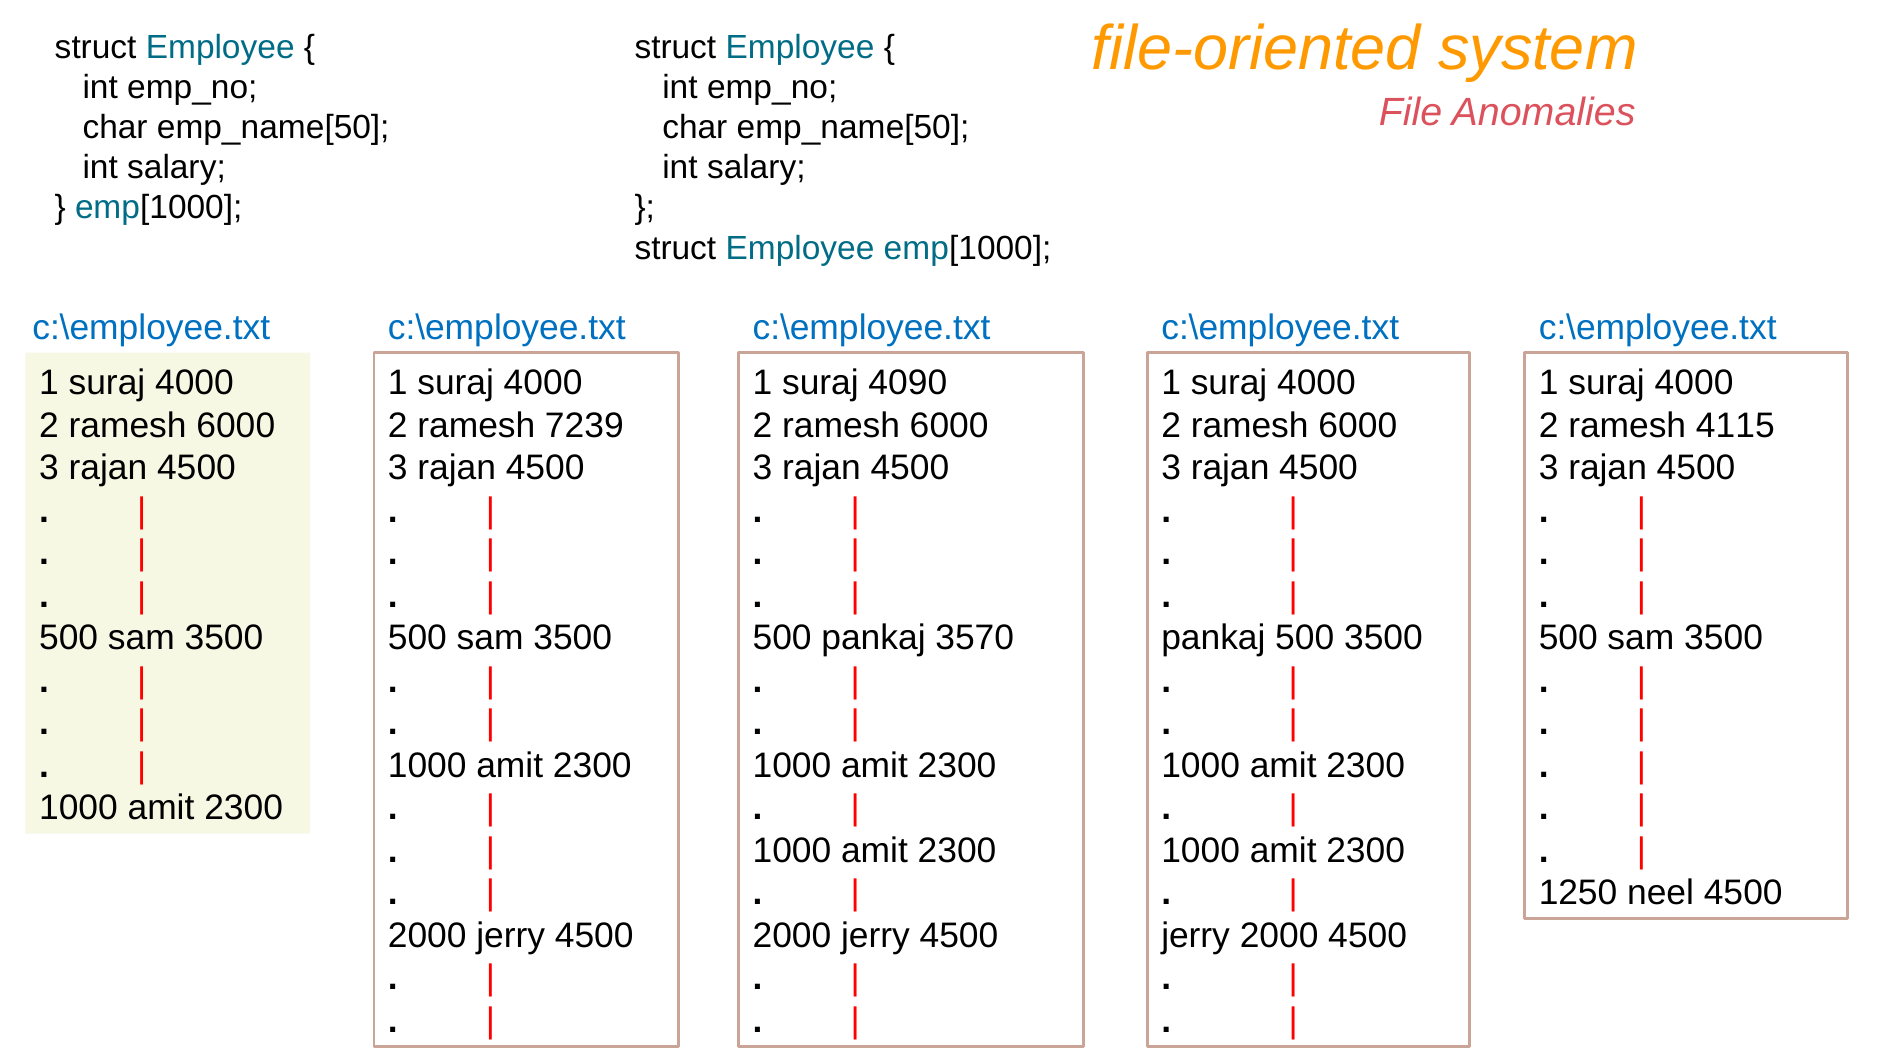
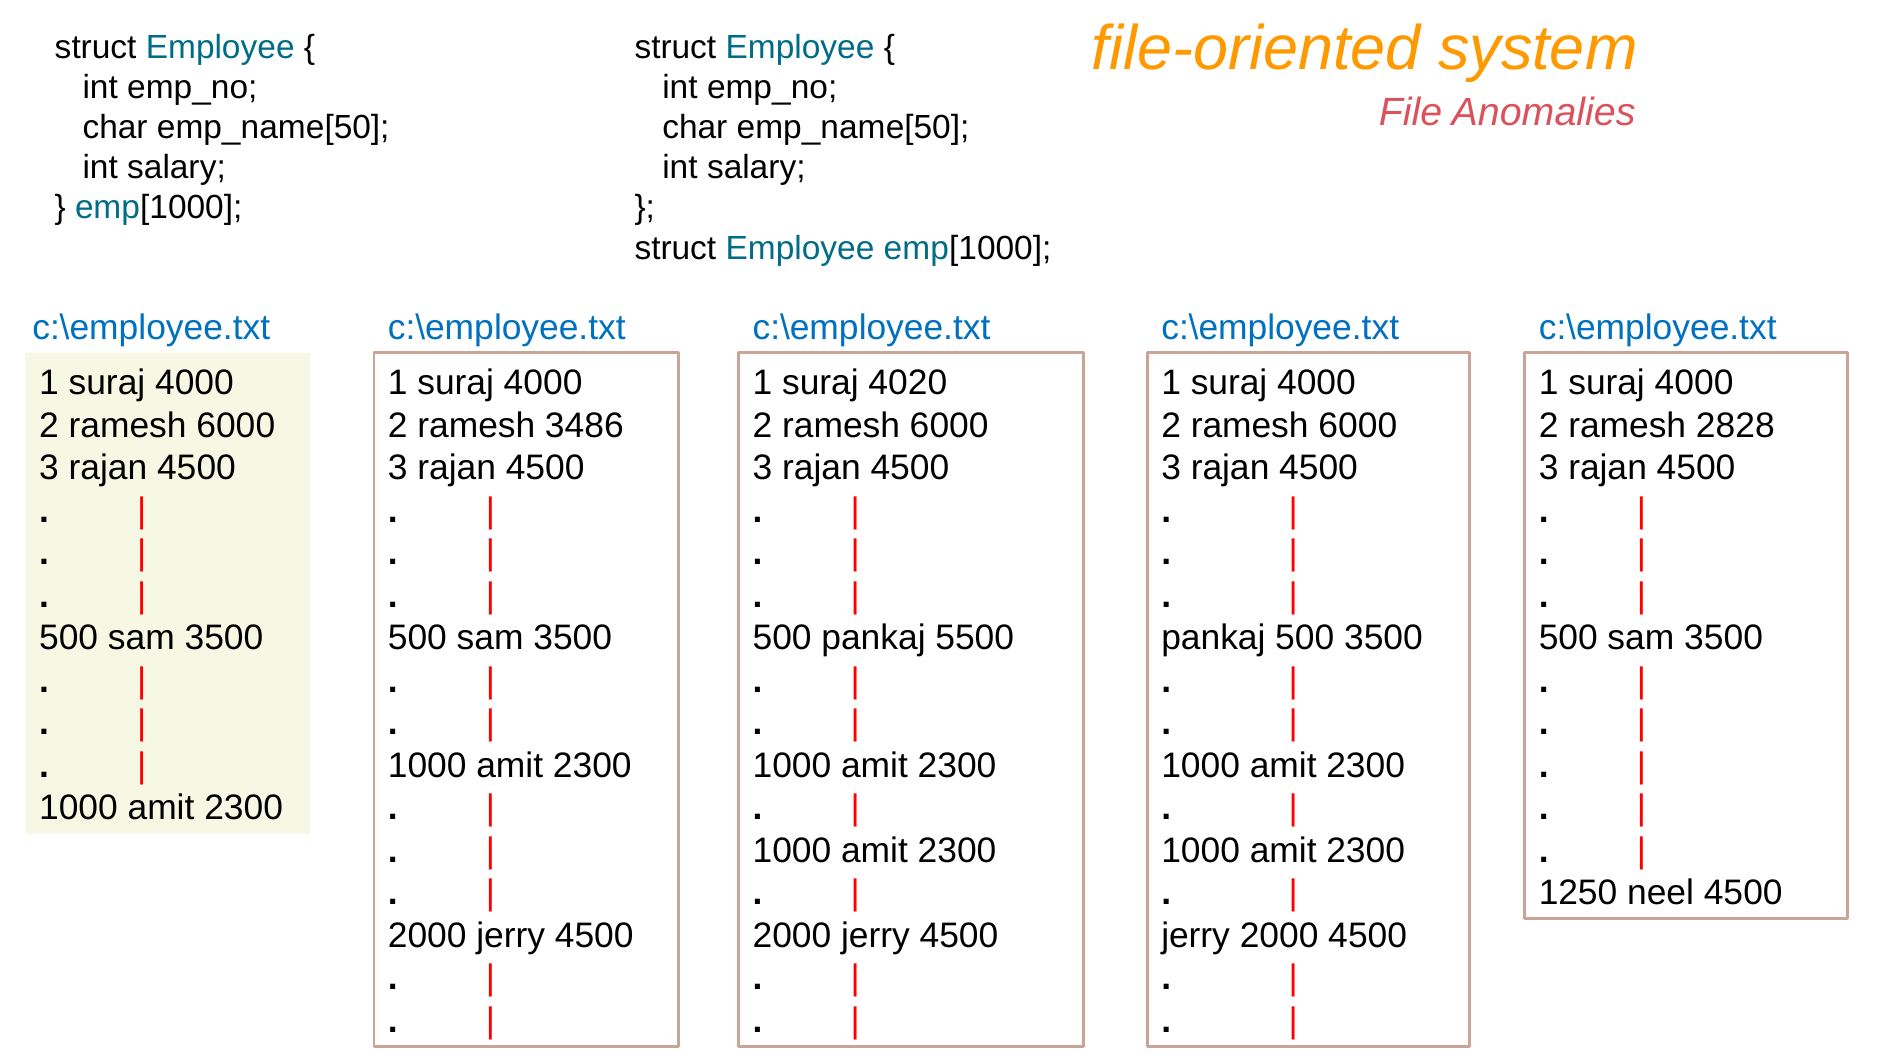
4090: 4090 -> 4020
7239: 7239 -> 3486
4115: 4115 -> 2828
3570: 3570 -> 5500
